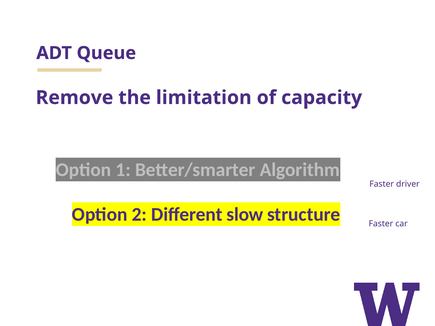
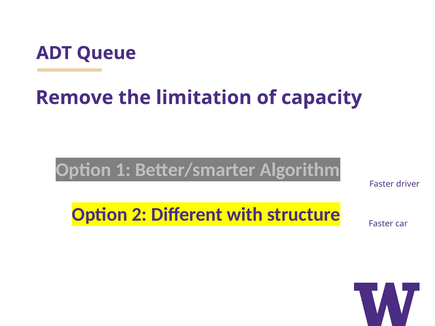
slow: slow -> with
